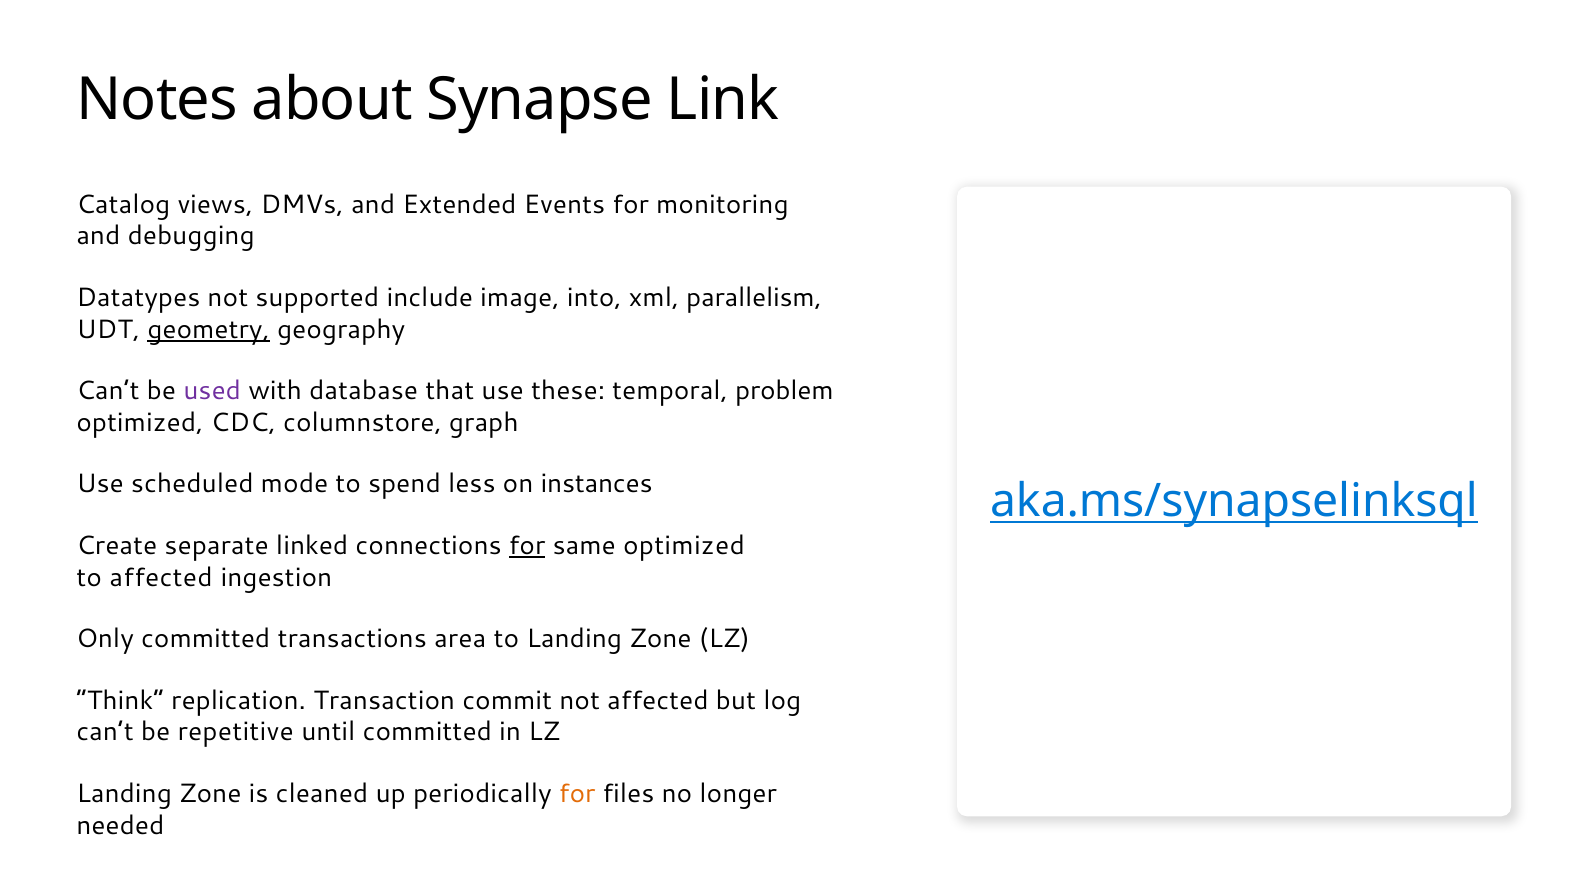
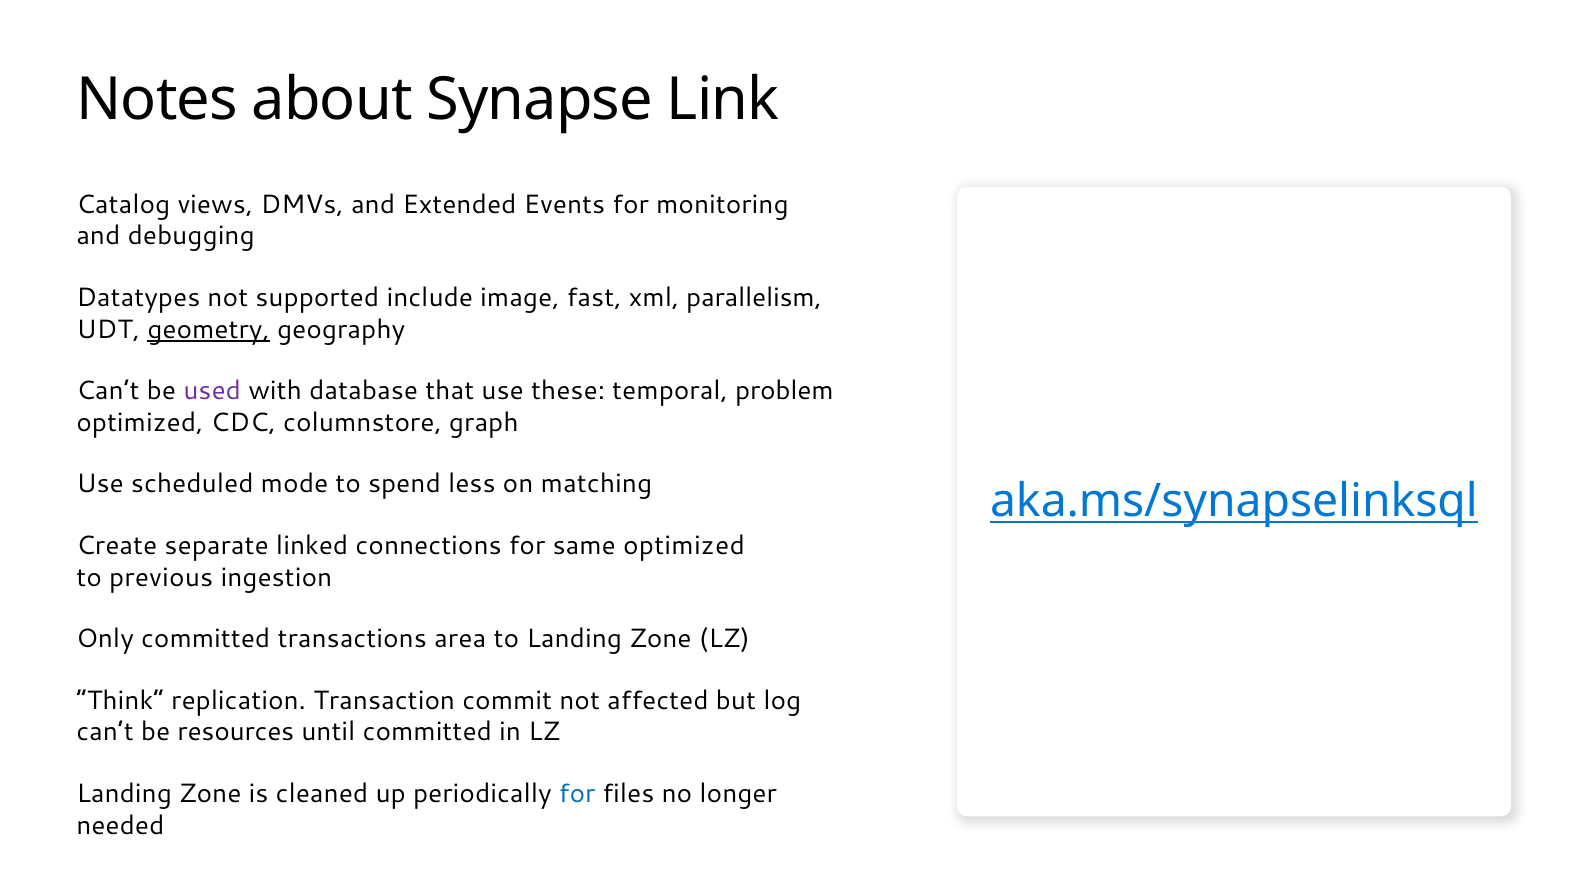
into: into -> fast
instances: instances -> matching
for at (527, 545) underline: present -> none
to affected: affected -> previous
repetitive: repetitive -> resources
for at (577, 793) colour: orange -> blue
